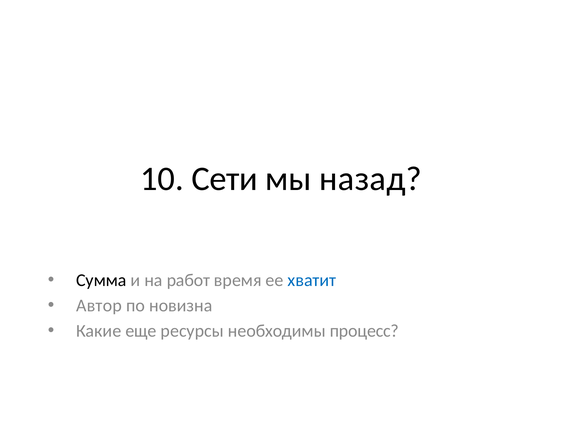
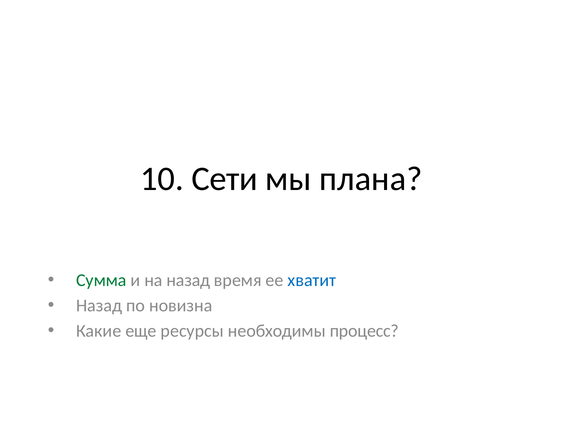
назад: назад -> плана
Сумма colour: black -> green
на работ: работ -> назад
Автор at (99, 306): Автор -> Назад
